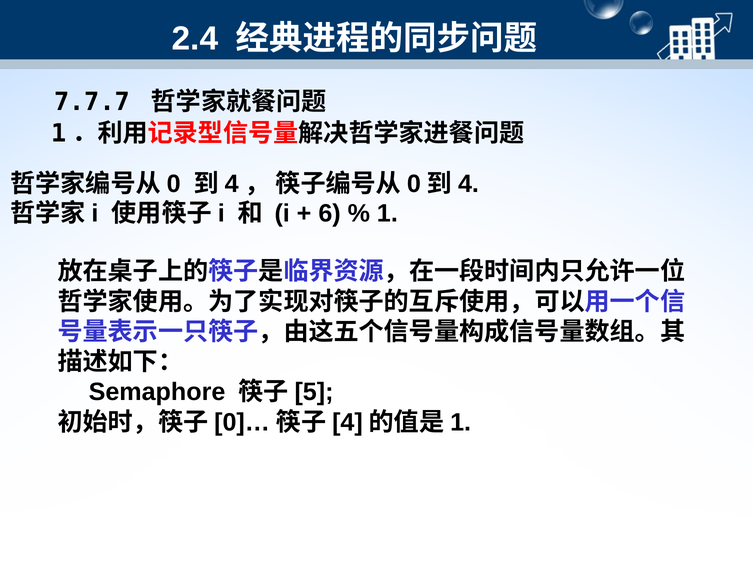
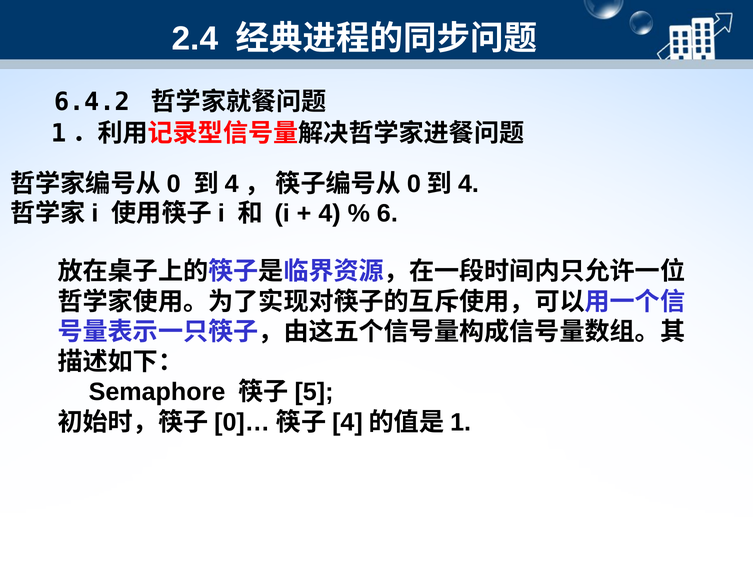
7.7.7: 7.7.7 -> 6.4.2
6: 6 -> 4
1: 1 -> 6
